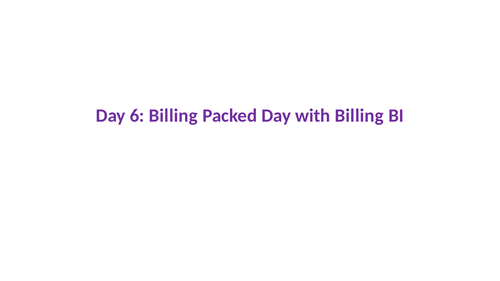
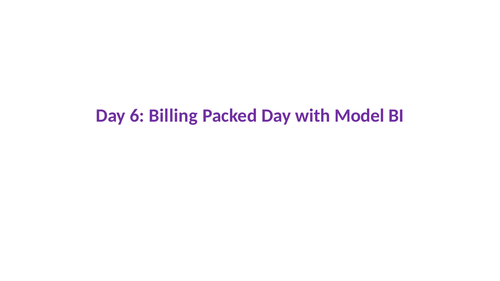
with Billing: Billing -> Model
